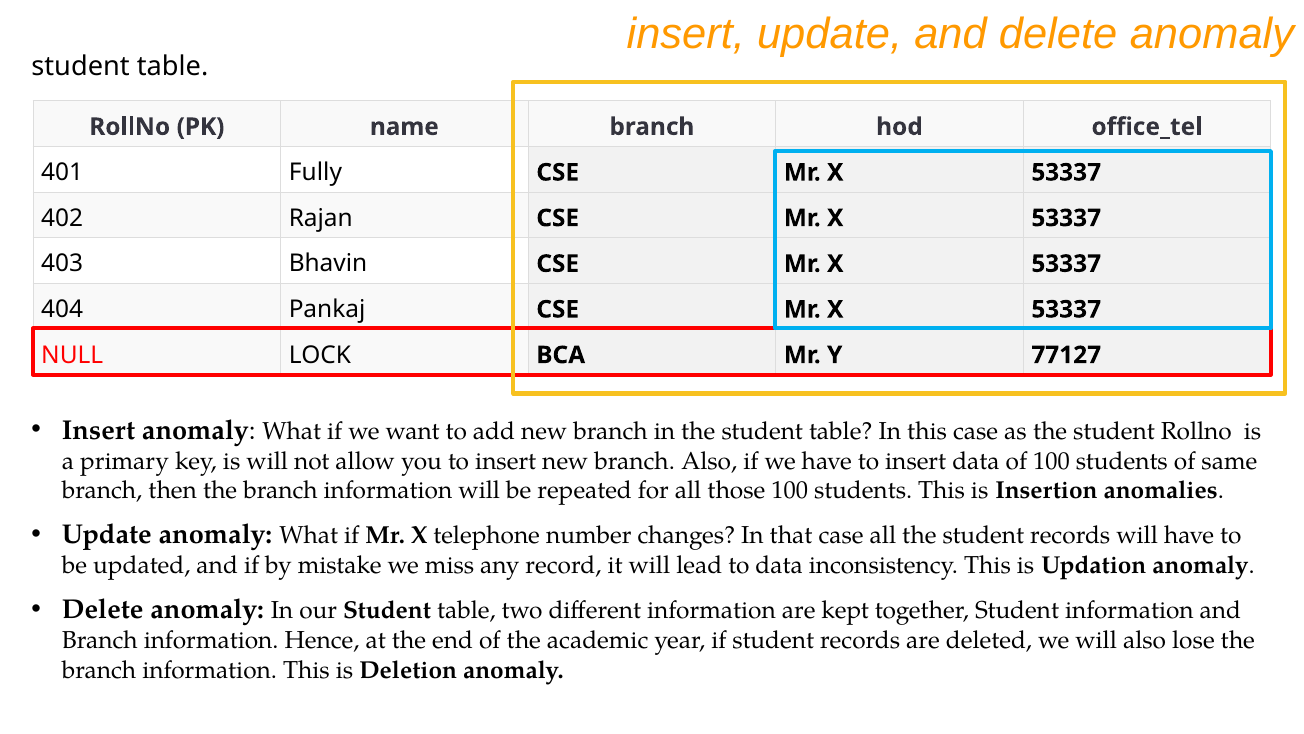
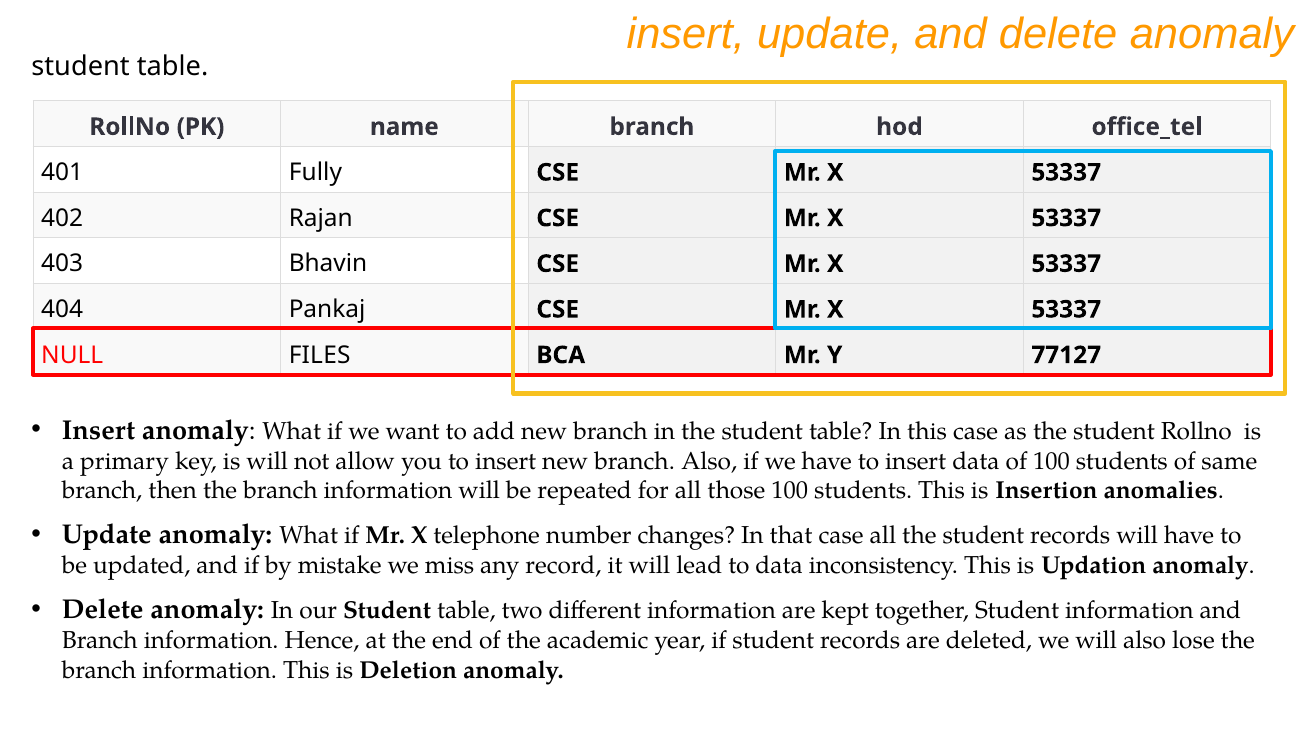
LOCK: LOCK -> FILES
